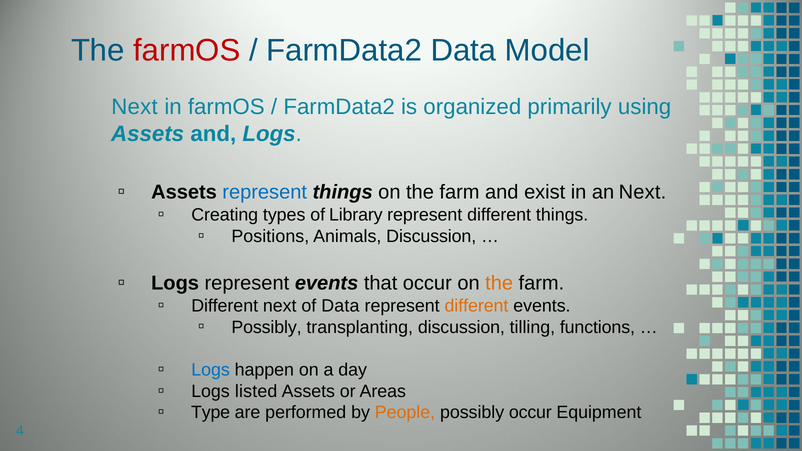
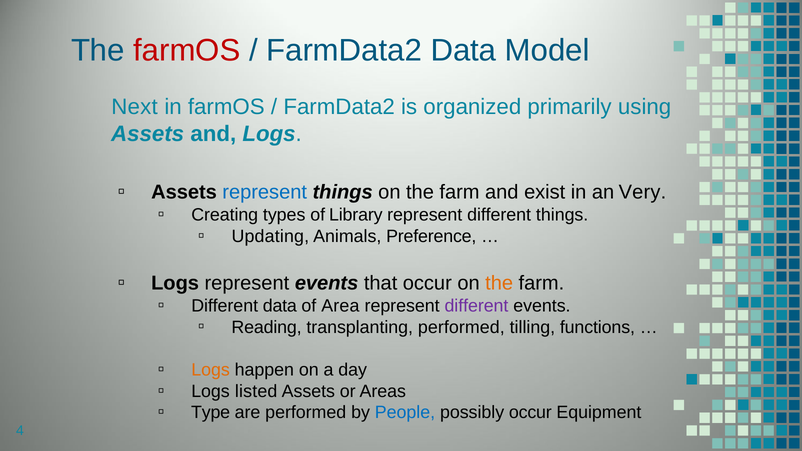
an Next: Next -> Very
Positions: Positions -> Updating
Animals Discussion: Discussion -> Preference
Different next: next -> data
of Data: Data -> Area
different at (476, 306) colour: orange -> purple
Possibly at (267, 327): Possibly -> Reading
transplanting discussion: discussion -> performed
Logs at (211, 370) colour: blue -> orange
People colour: orange -> blue
